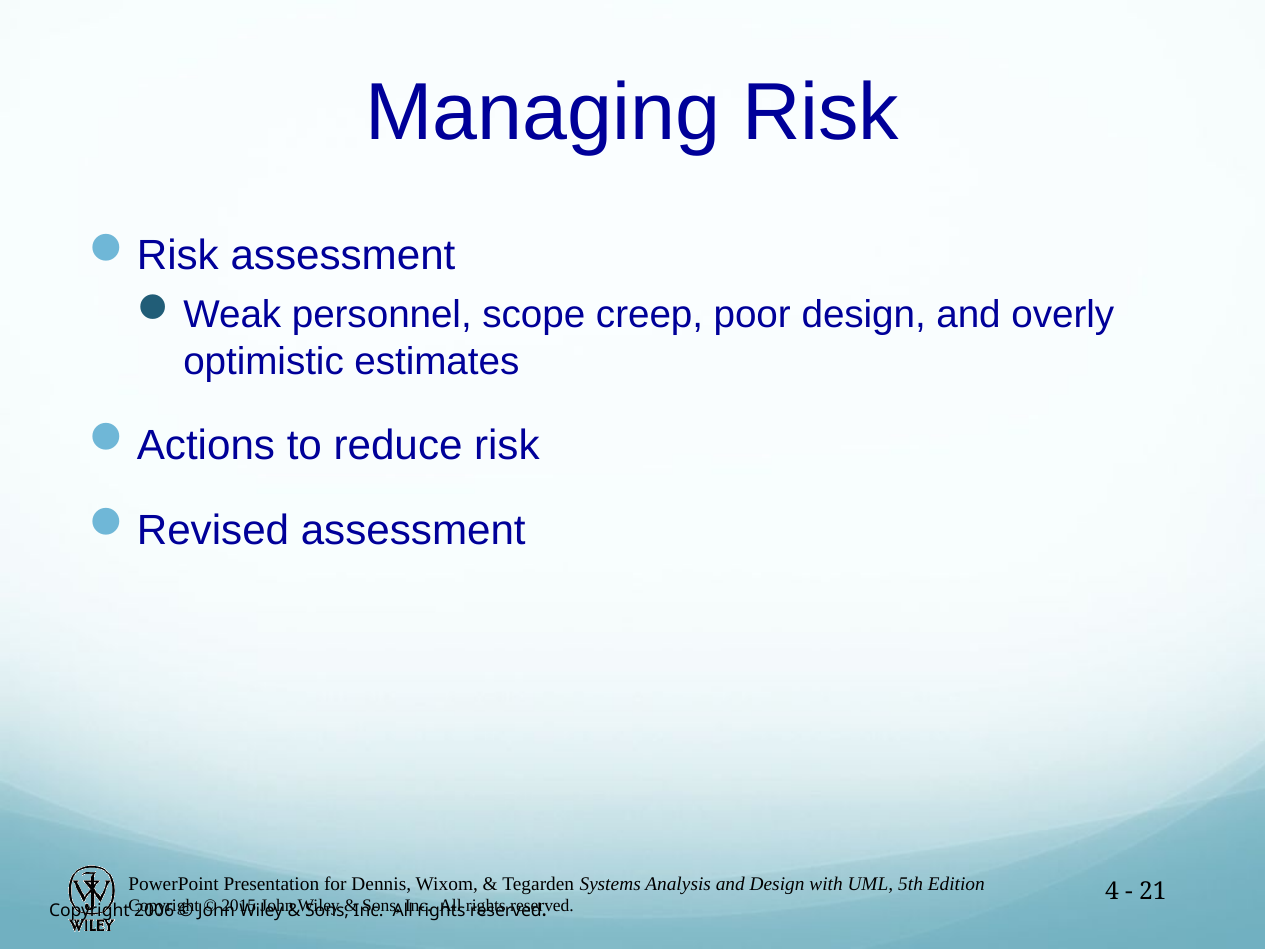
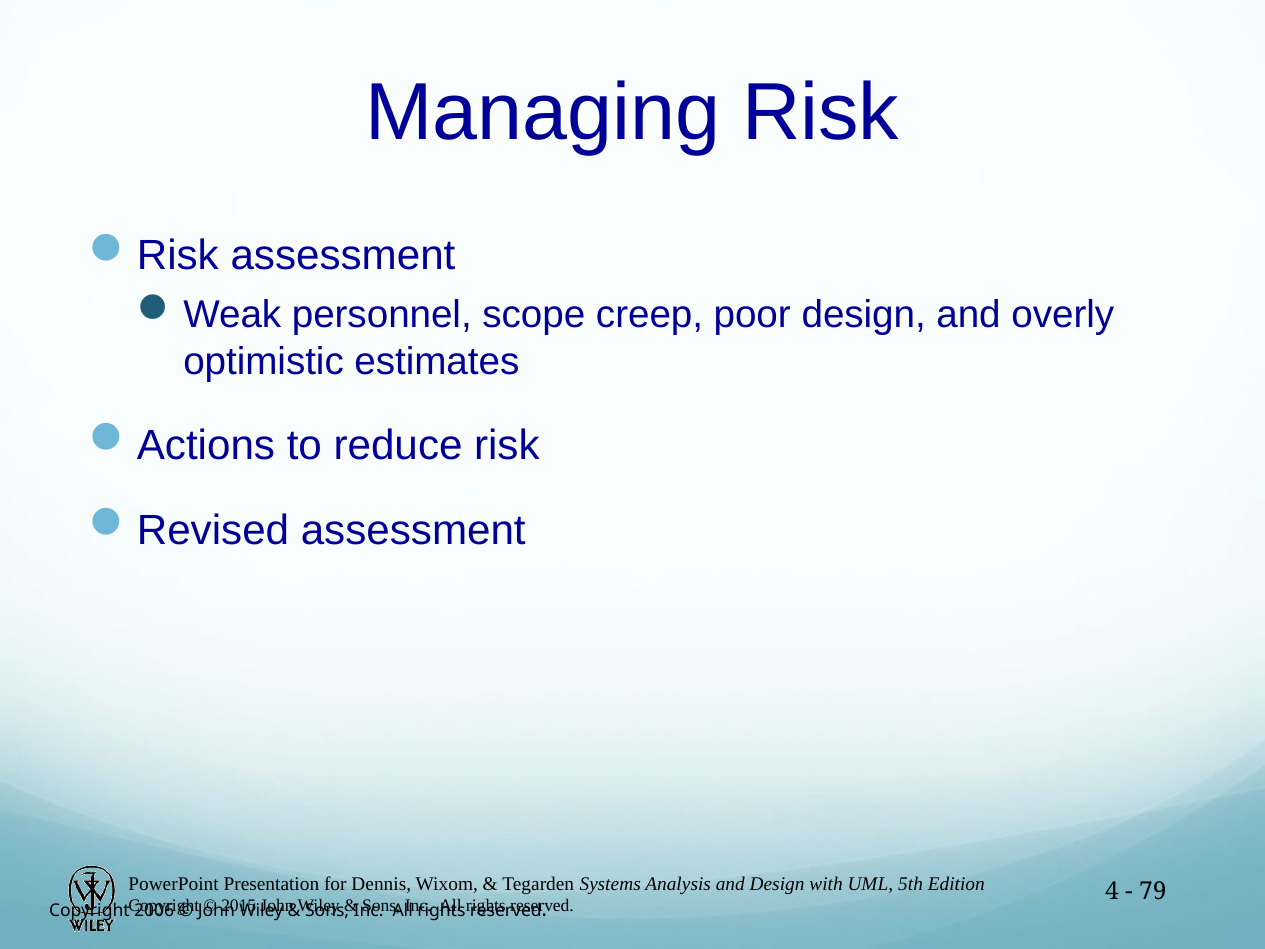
21: 21 -> 79
